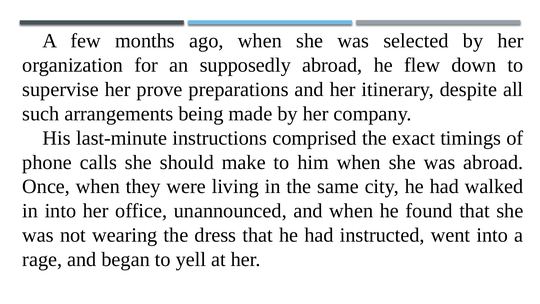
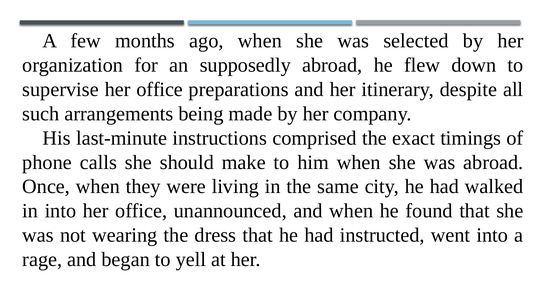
supervise her prove: prove -> office
